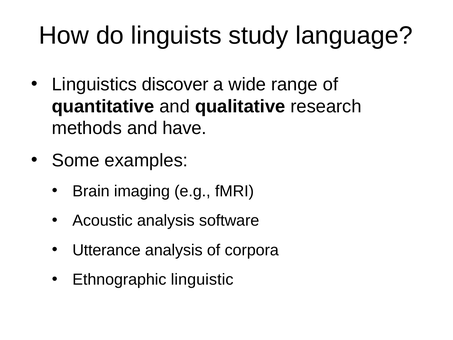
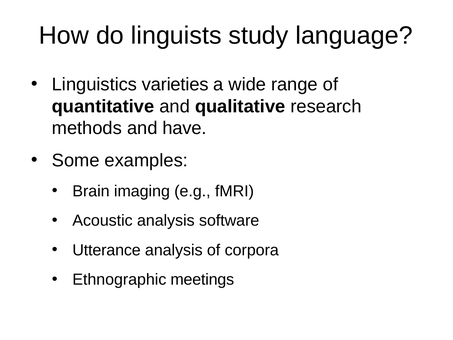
discover: discover -> varieties
linguistic: linguistic -> meetings
